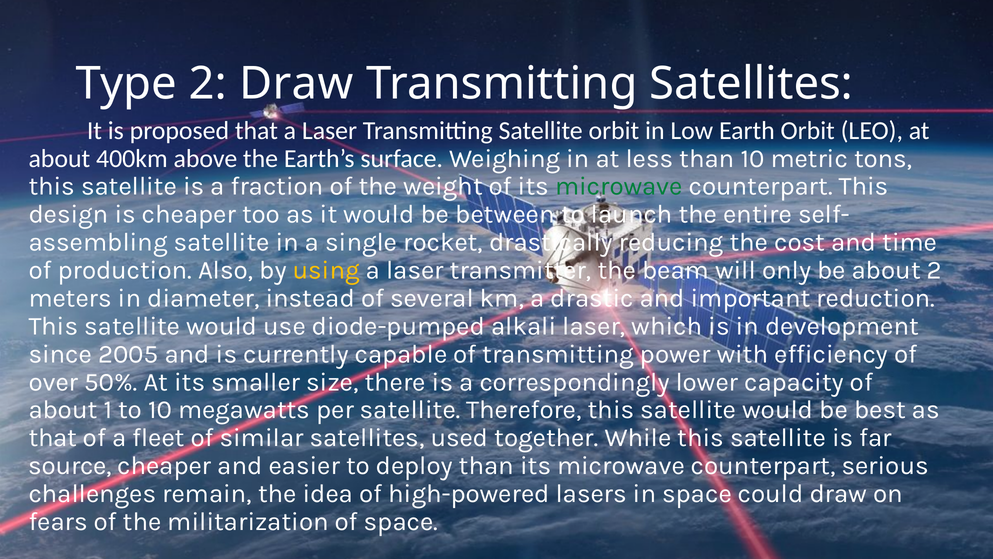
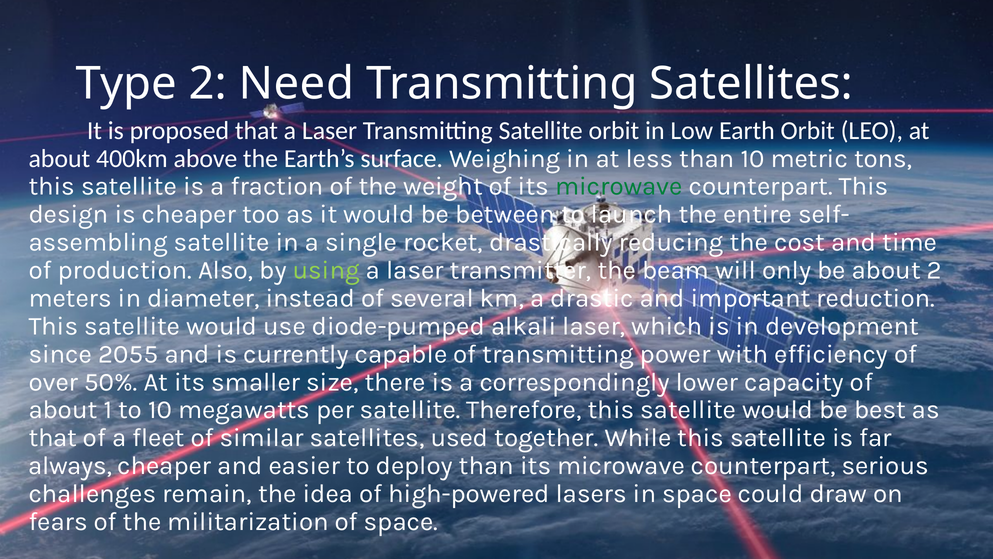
2 Draw: Draw -> Need
using colour: yellow -> light green
2005: 2005 -> 2055
source: source -> always
